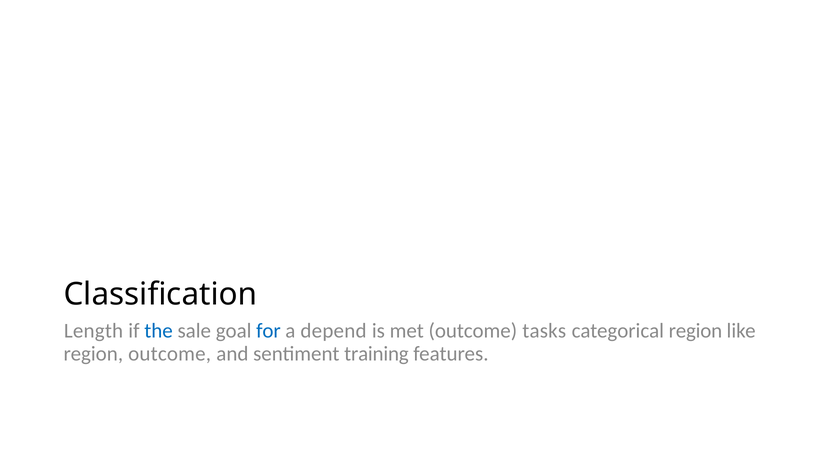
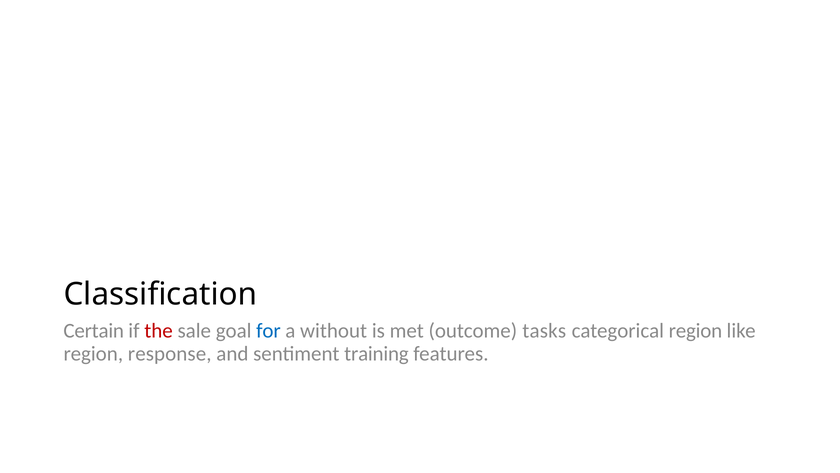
Length: Length -> Certain
the colour: blue -> red
depend: depend -> without
region outcome: outcome -> response
